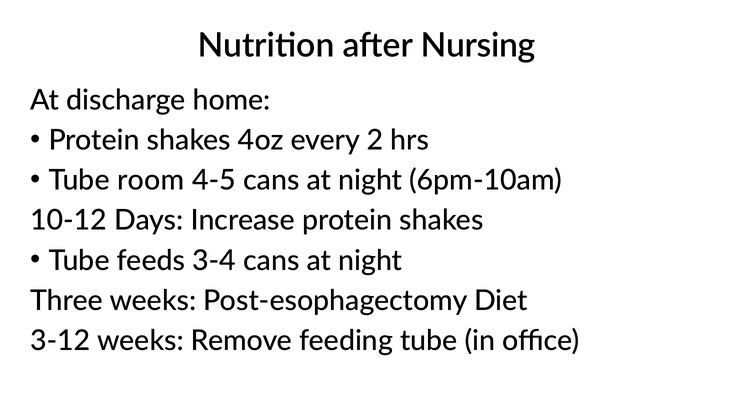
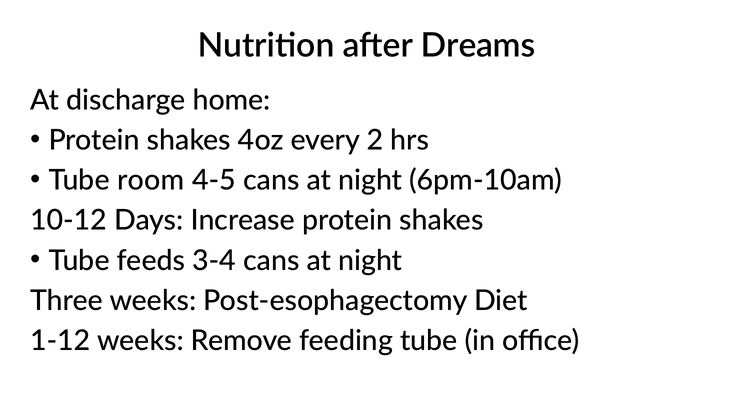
Nursing: Nursing -> Dreams
3-12: 3-12 -> 1-12
